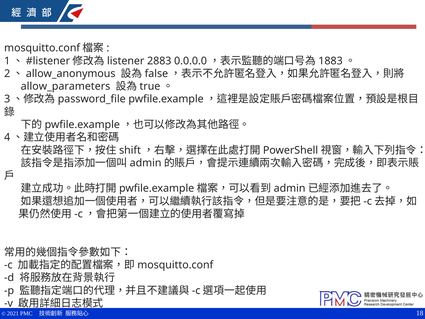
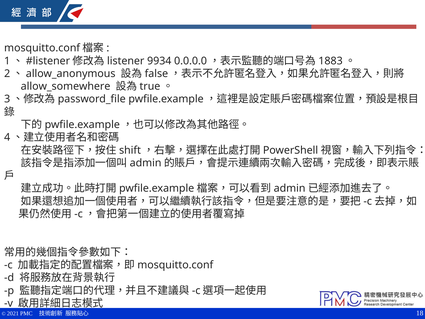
2883: 2883 -> 9934
allow_parameters: allow_parameters -> allow_somewhere
